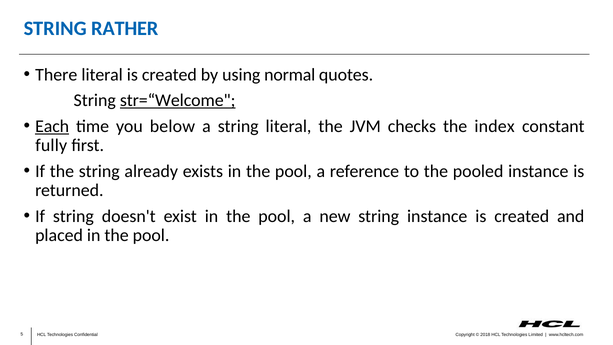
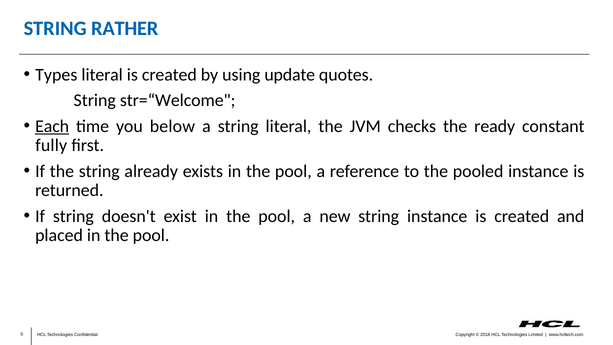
There: There -> Types
normal: normal -> update
str=“Welcome underline: present -> none
index: index -> ready
